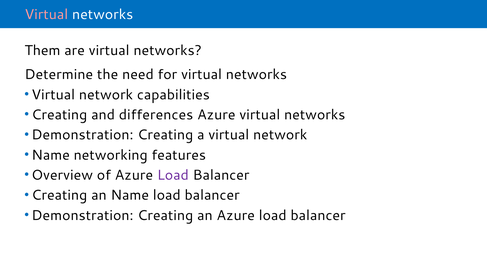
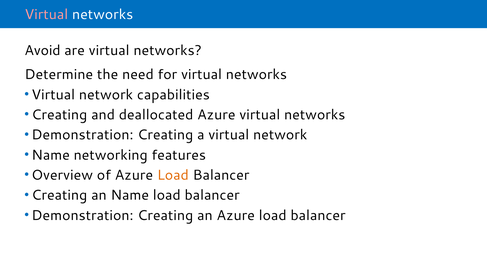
Them: Them -> Avoid
differences: differences -> deallocated
Load at (173, 175) colour: purple -> orange
